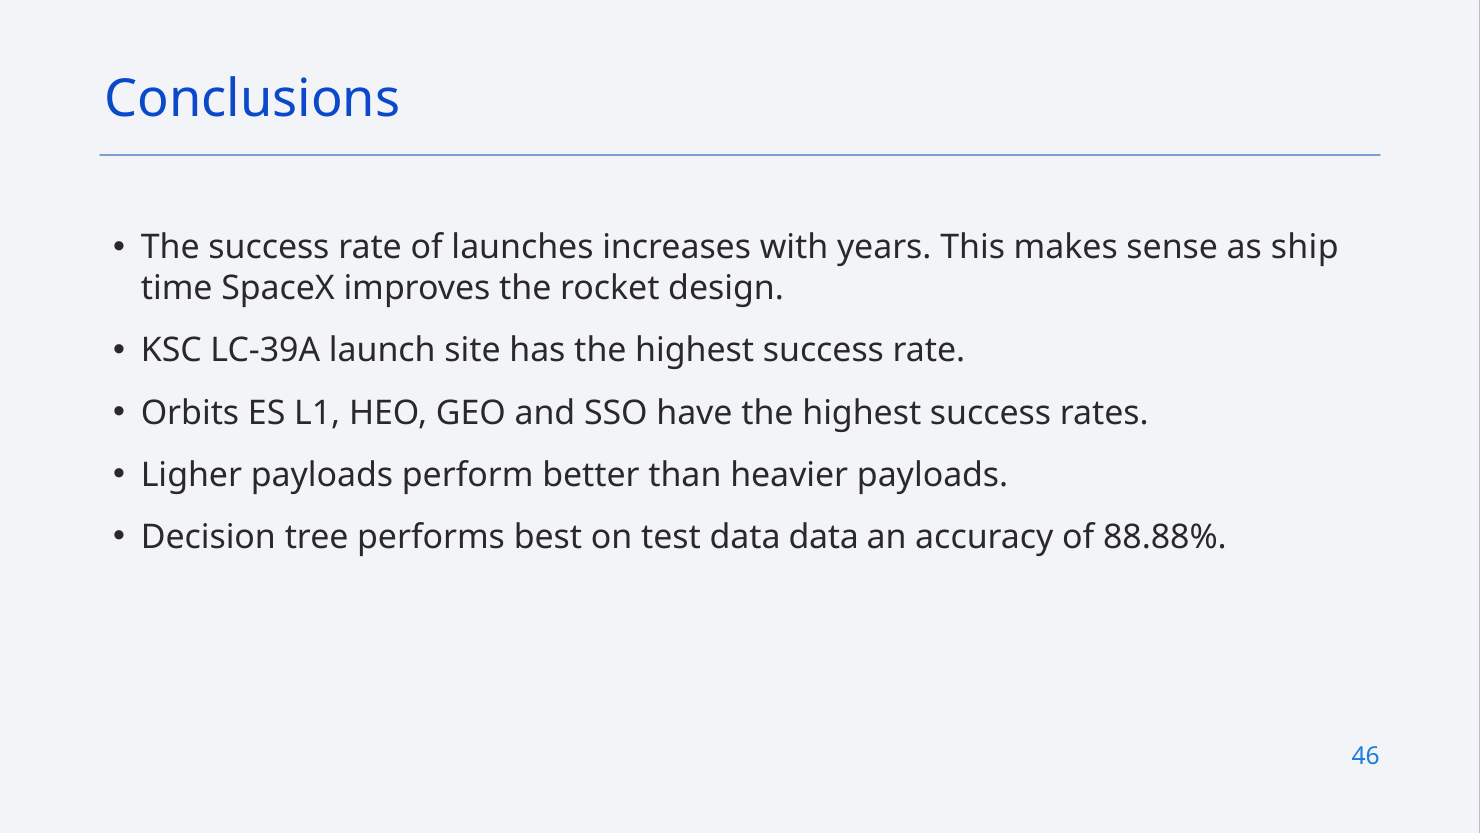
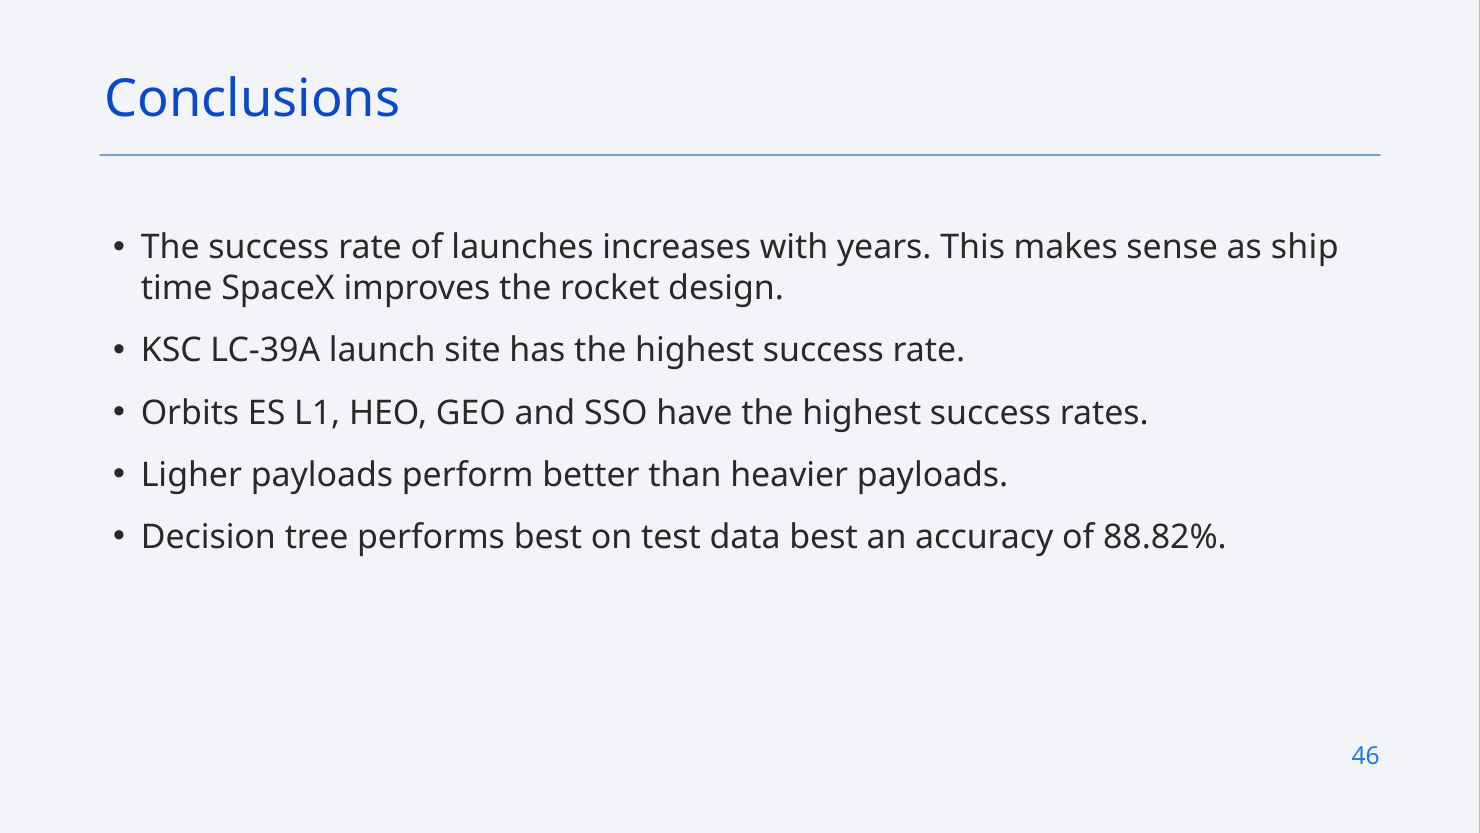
data data: data -> best
88.88%: 88.88% -> 88.82%
